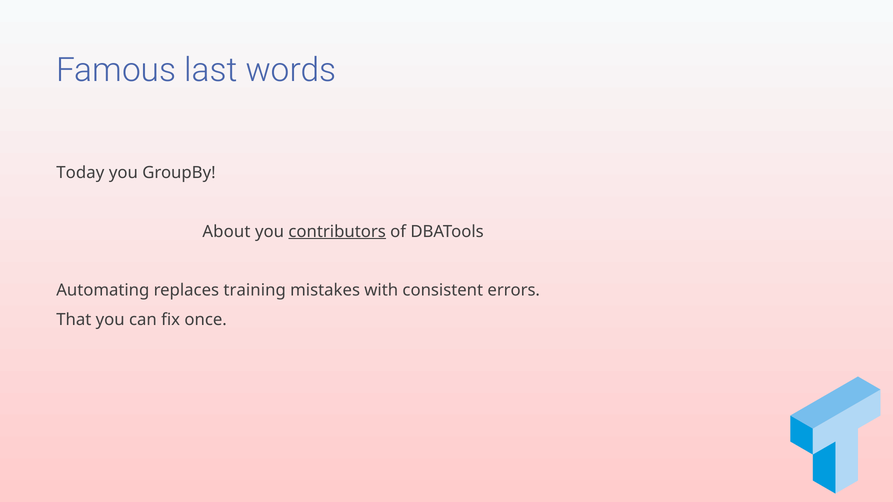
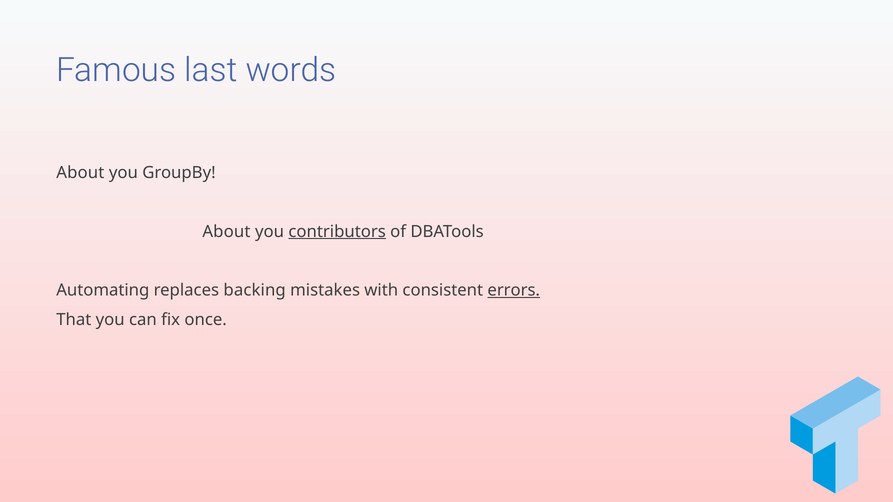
Today at (80, 173): Today -> About
training: training -> backing
errors underline: none -> present
